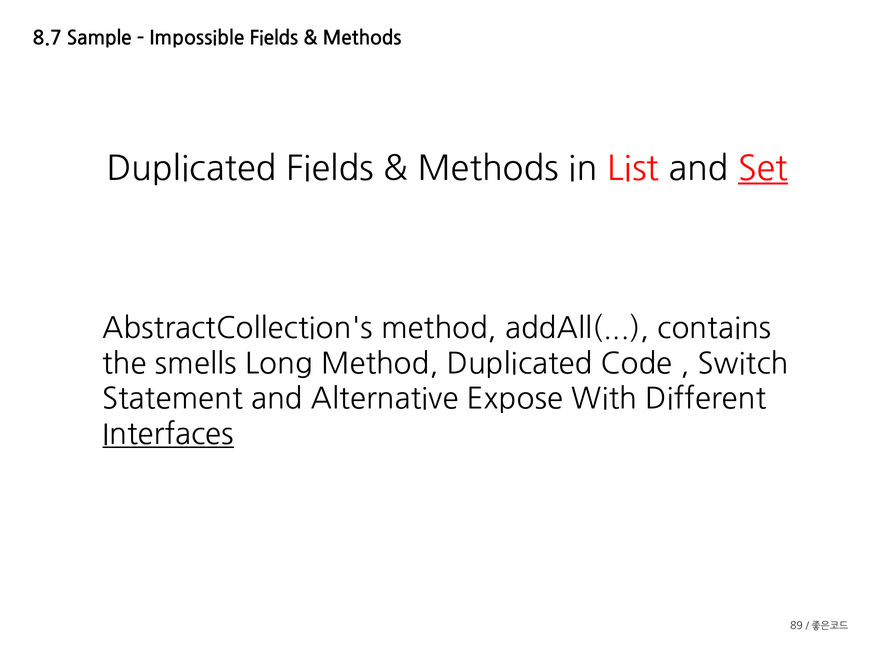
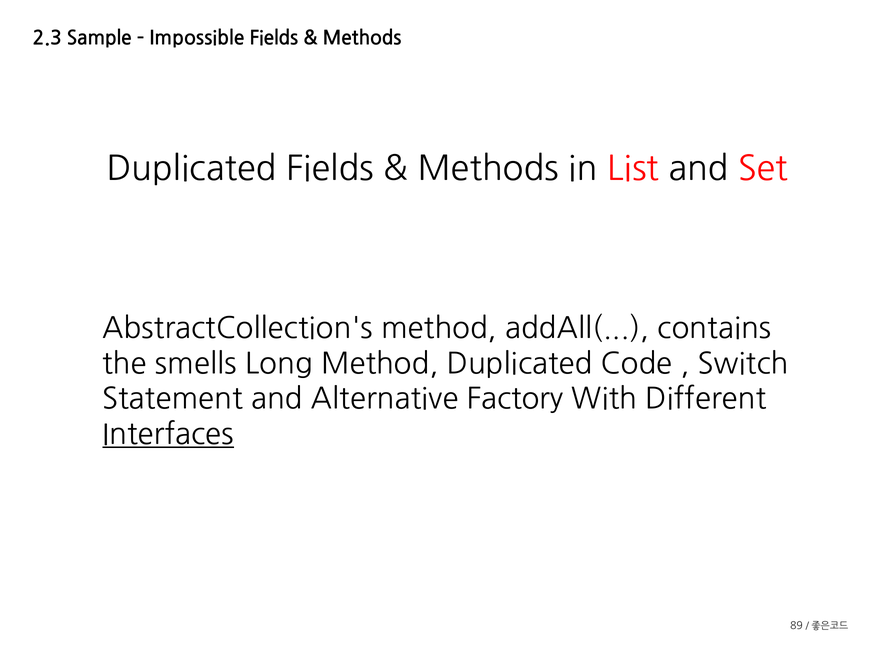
8.7: 8.7 -> 2.3
Set underline: present -> none
Expose: Expose -> Factory
